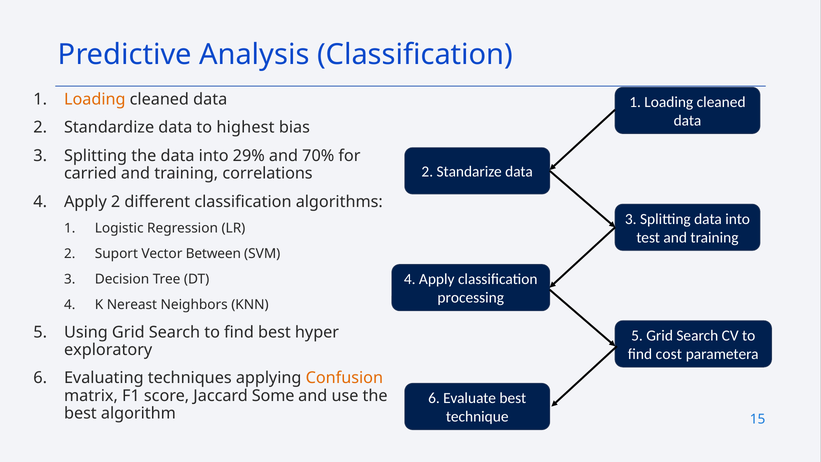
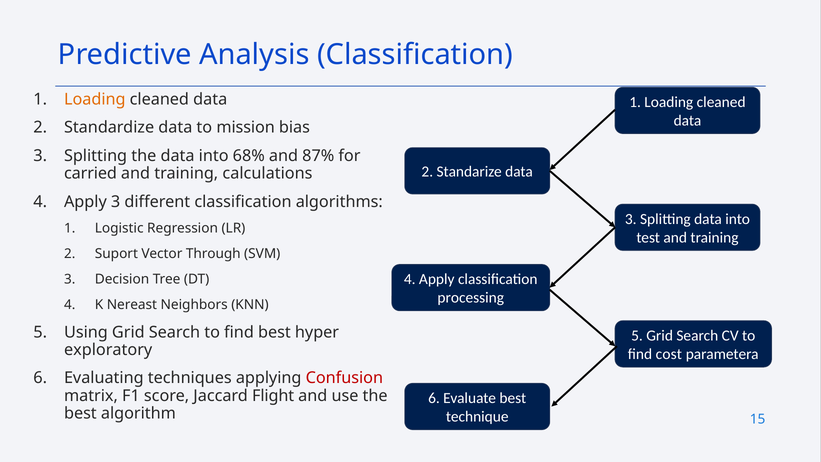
highest: highest -> mission
29%: 29% -> 68%
70%: 70% -> 87%
correlations: correlations -> calculations
Apply 2: 2 -> 3
Between: Between -> Through
Confusion colour: orange -> red
Some: Some -> Flight
